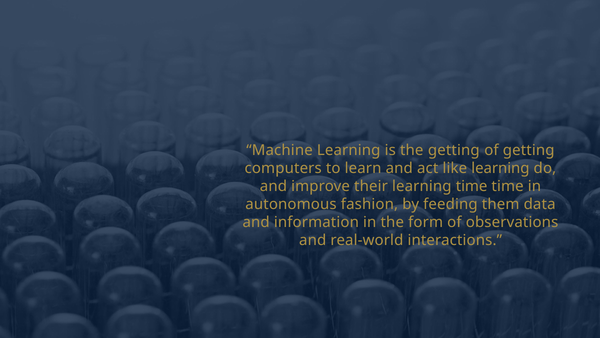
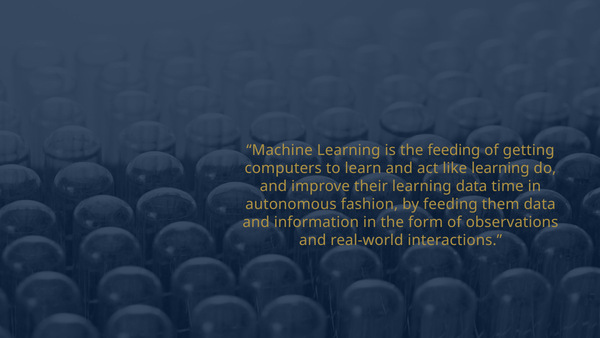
the getting: getting -> feeding
learning time: time -> data
